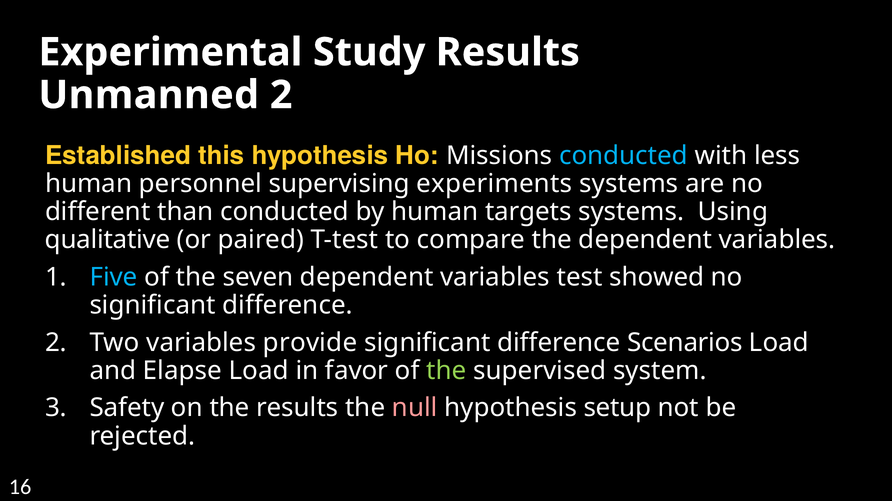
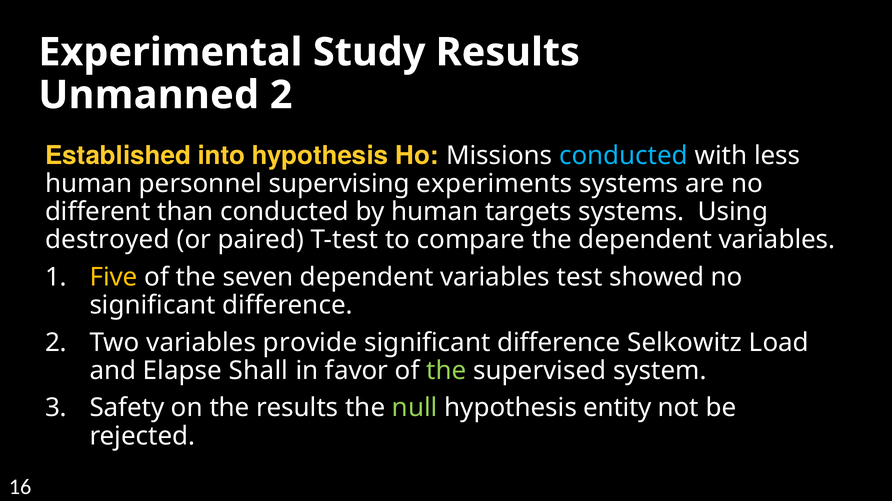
this: this -> into
qualitative: qualitative -> destroyed
Five colour: light blue -> yellow
Scenarios: Scenarios -> Selkowitz
Elapse Load: Load -> Shall
null colour: pink -> light green
setup: setup -> entity
